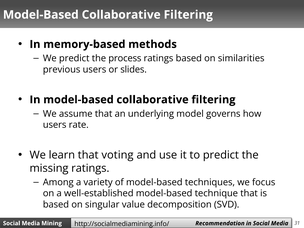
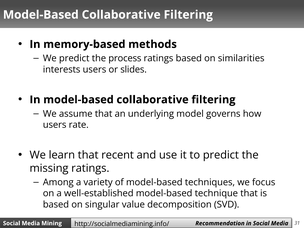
previous: previous -> interests
voting: voting -> recent
